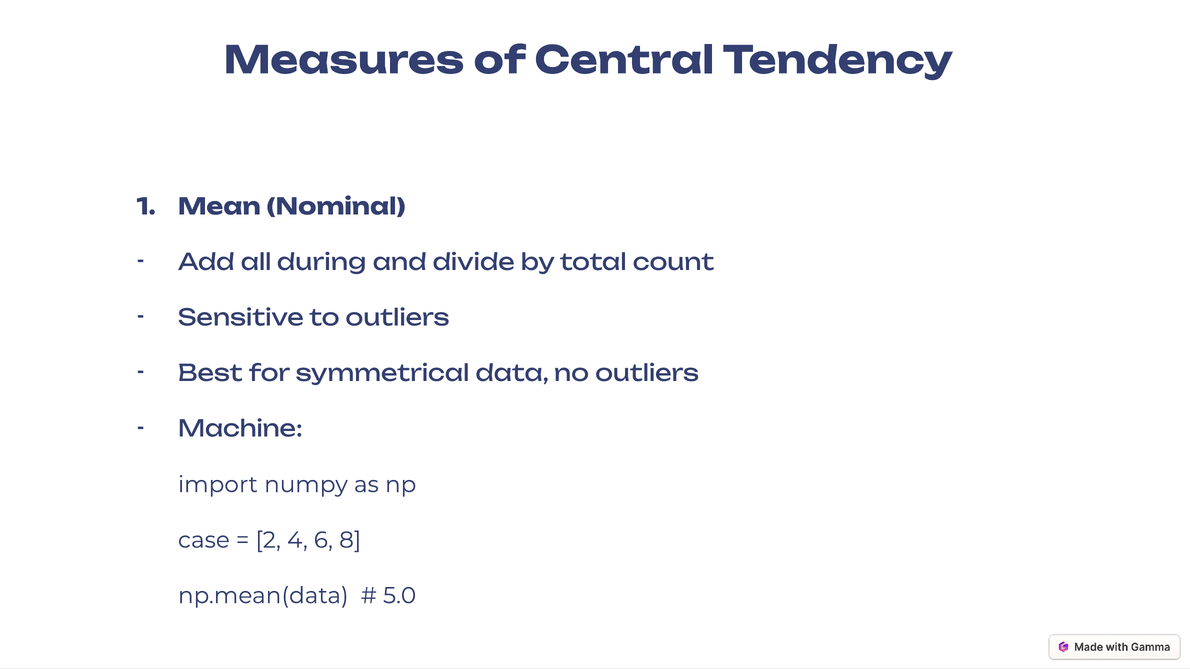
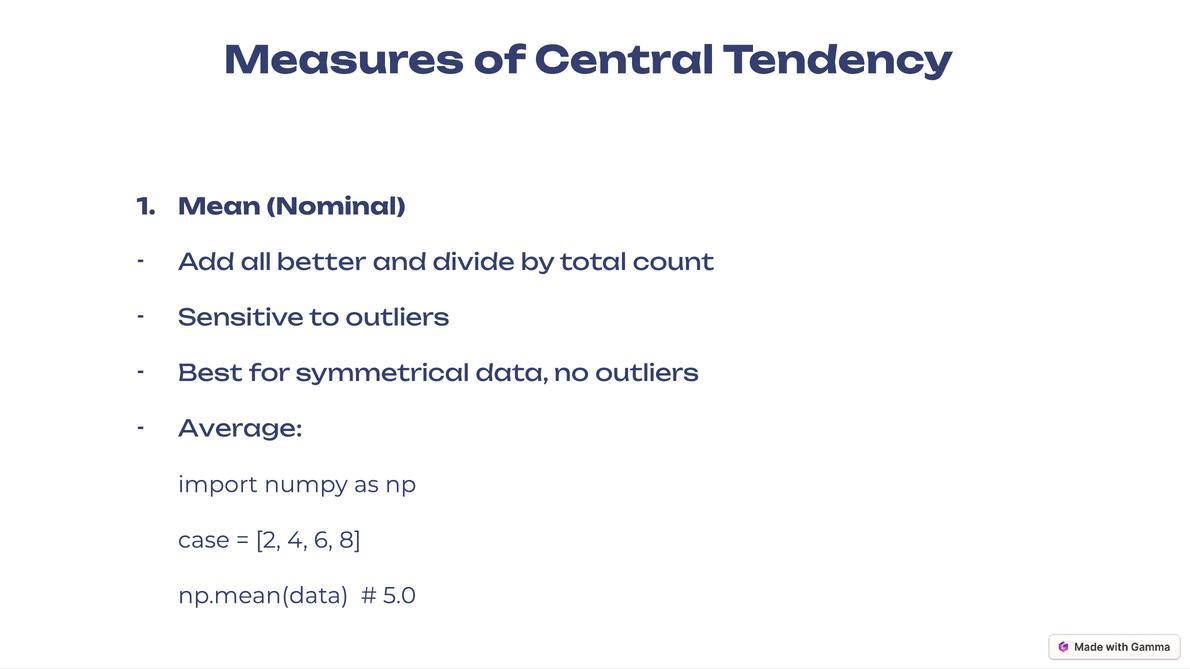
during: during -> better
Machine: Machine -> Average
